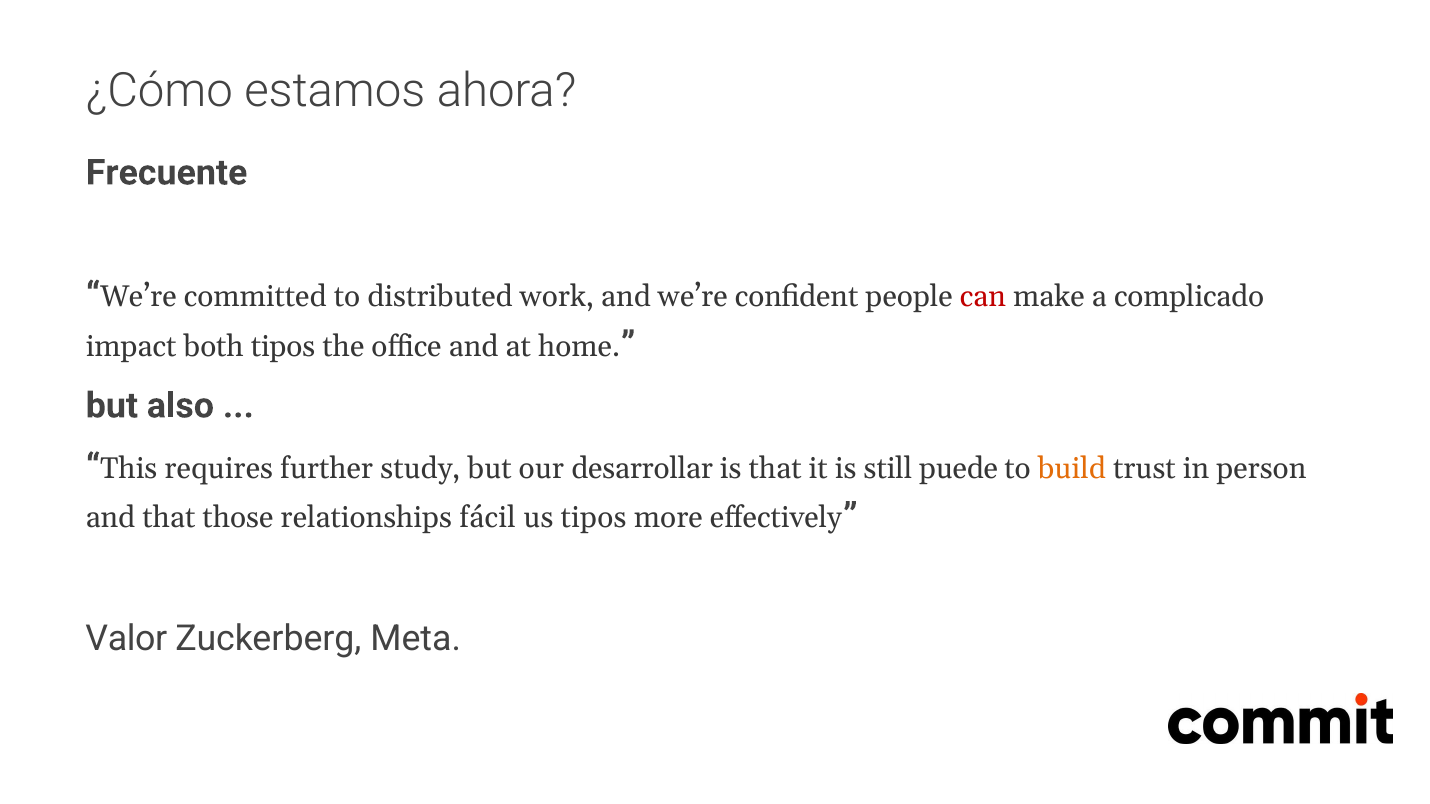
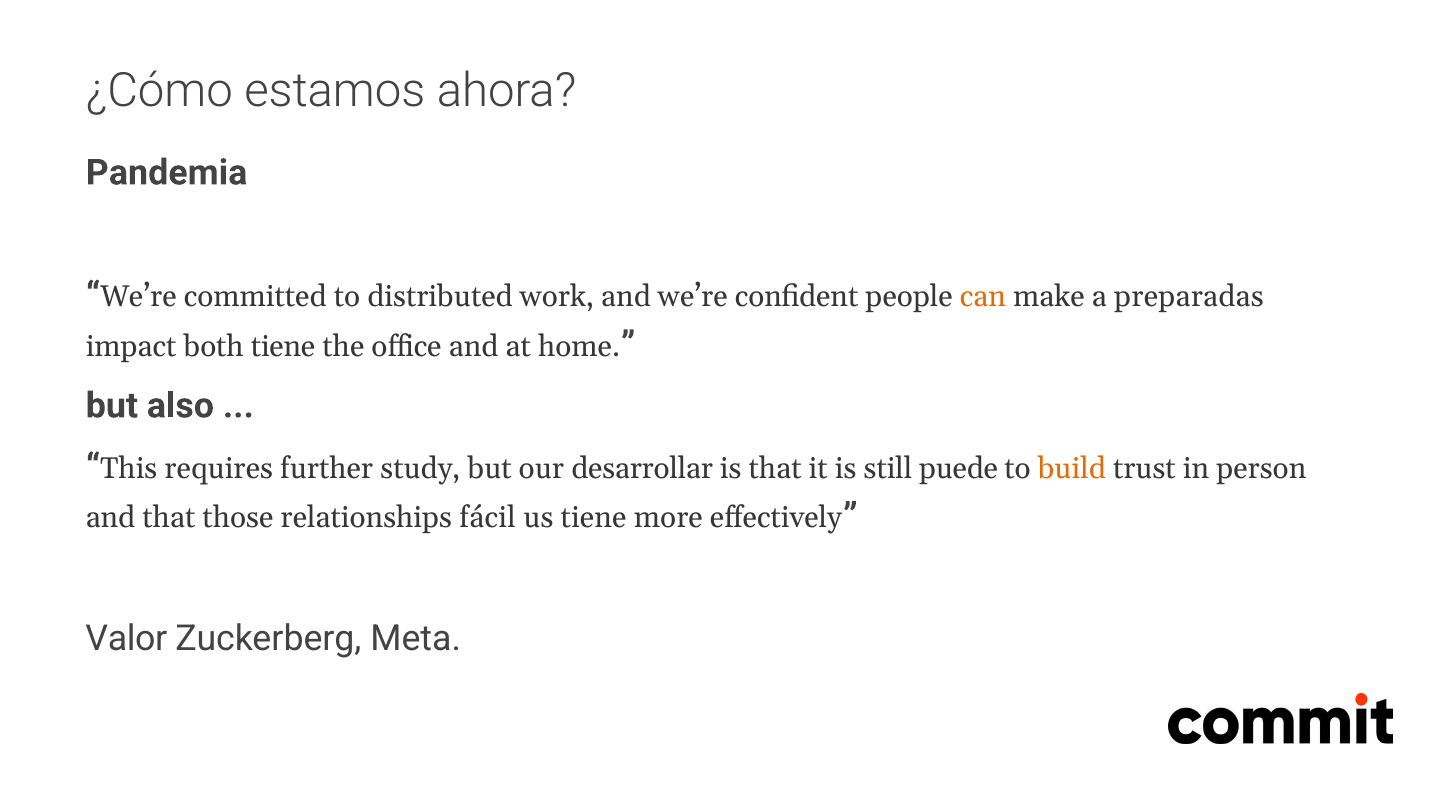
Frecuente: Frecuente -> Pandemia
can colour: red -> orange
complicado: complicado -> preparadas
both tipos: tipos -> tiene
us tipos: tipos -> tiene
